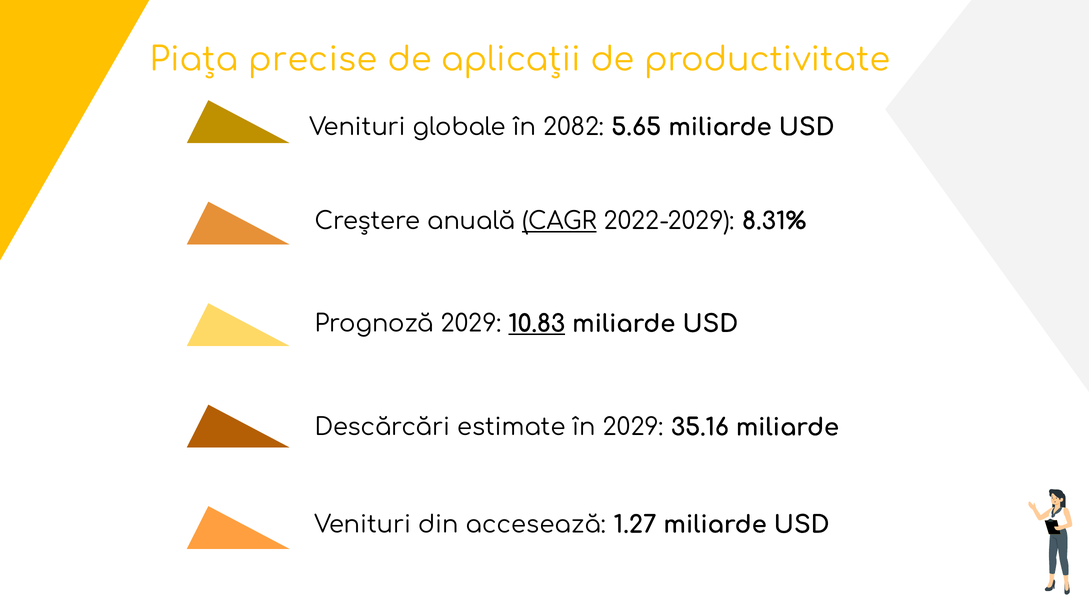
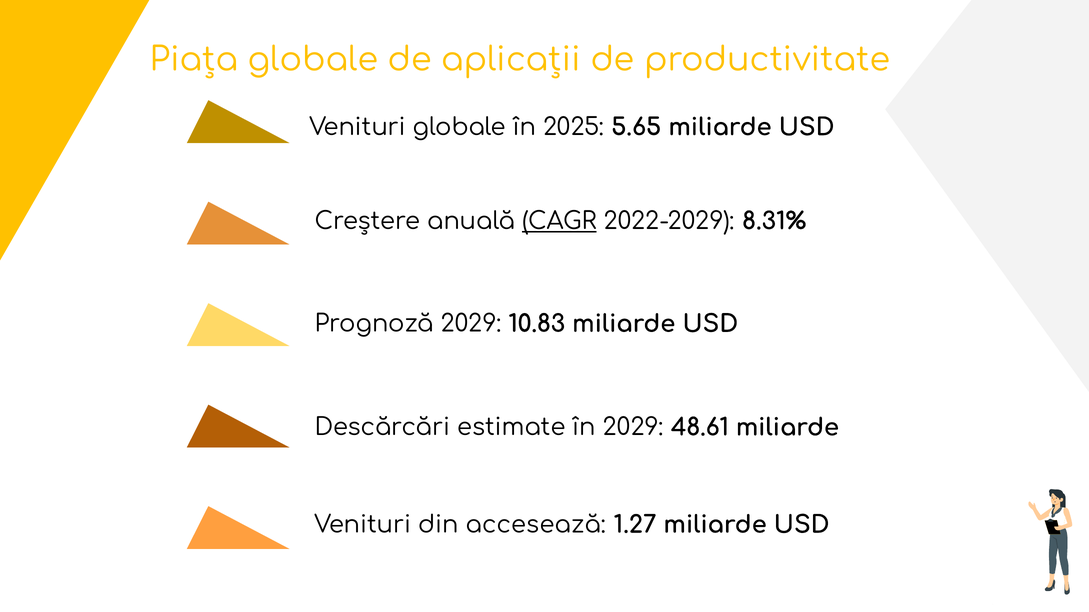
Piața precise: precise -> globale
2082: 2082 -> 2025
10.83 underline: present -> none
35.16: 35.16 -> 48.61
